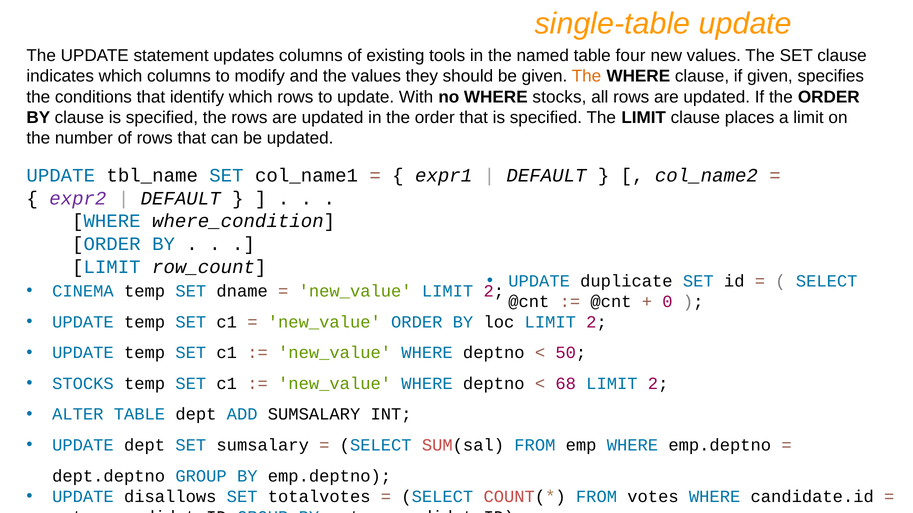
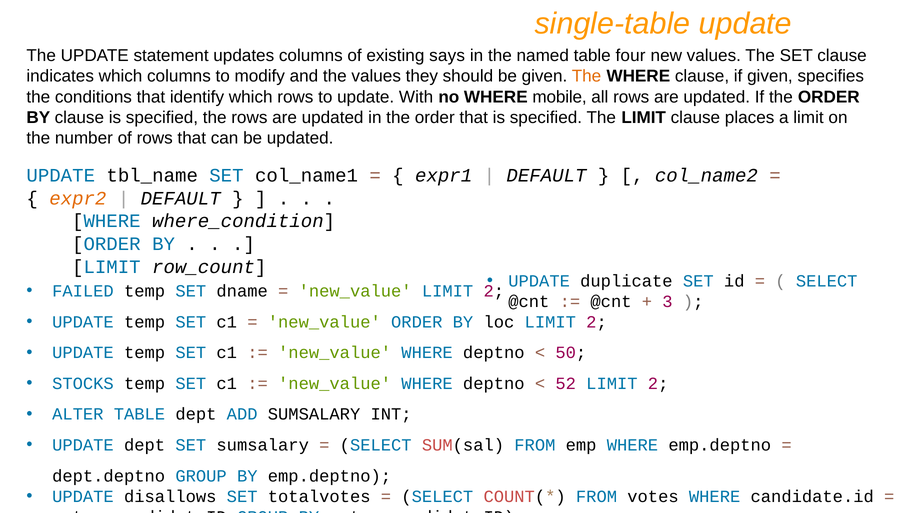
tools: tools -> says
WHERE stocks: stocks -> mobile
expr2 colour: purple -> orange
CINEMA: CINEMA -> FAILED
0: 0 -> 3
68: 68 -> 52
